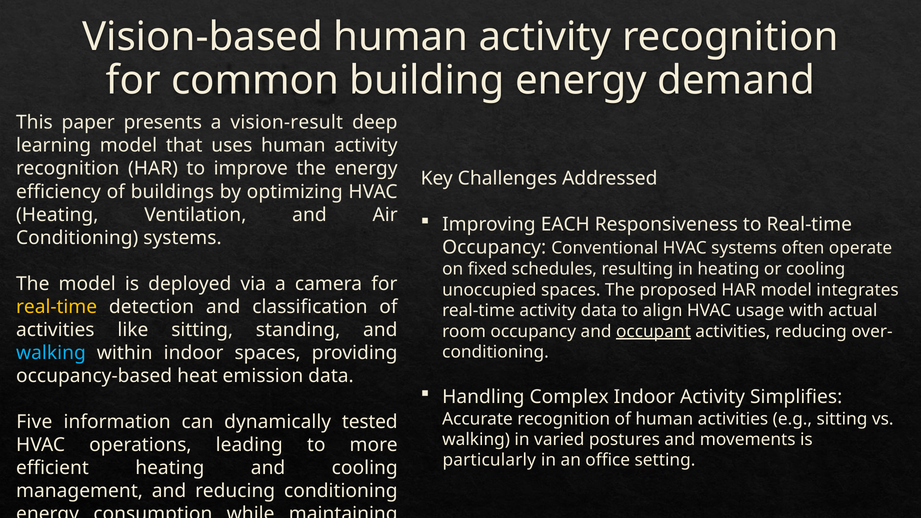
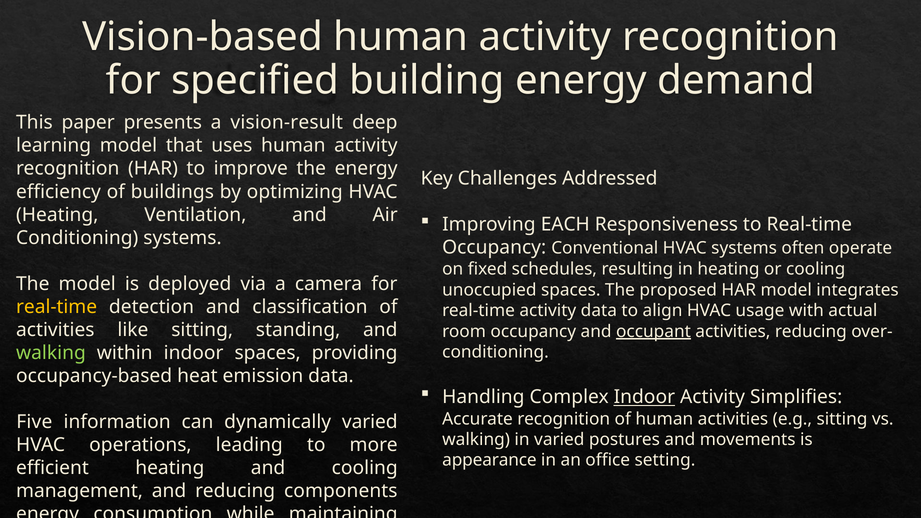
common: common -> specified
walking at (51, 353) colour: light blue -> light green
Indoor at (644, 397) underline: none -> present
dynamically tested: tested -> varied
particularly: particularly -> appearance
reducing conditioning: conditioning -> components
